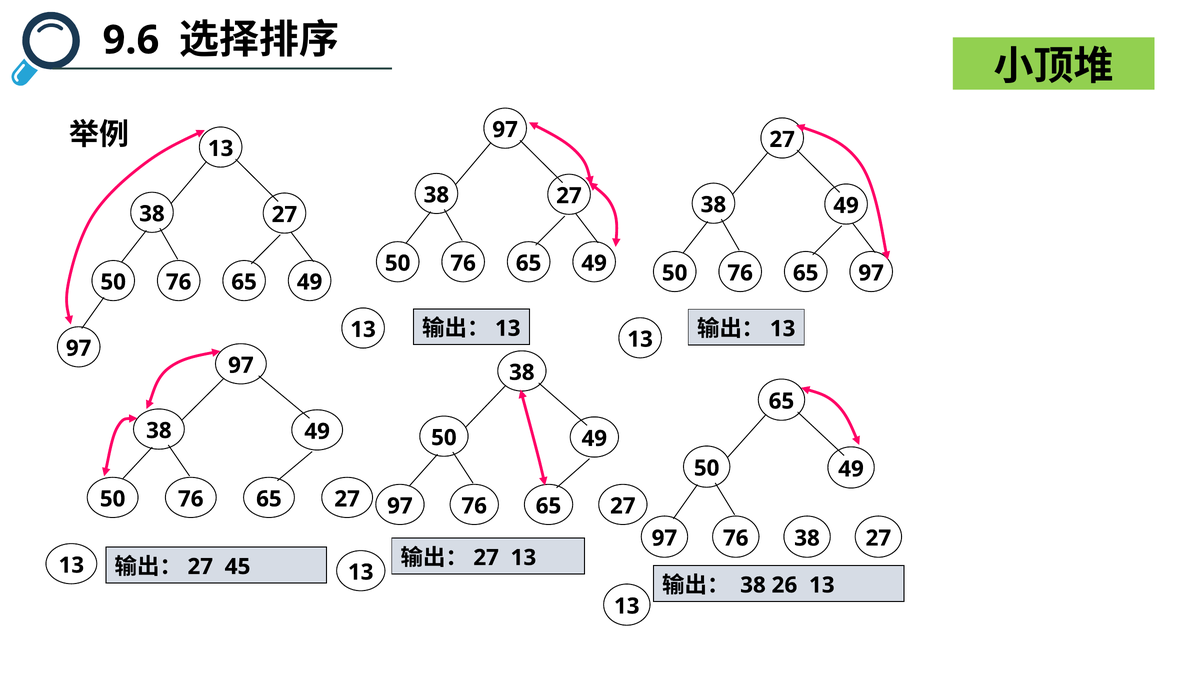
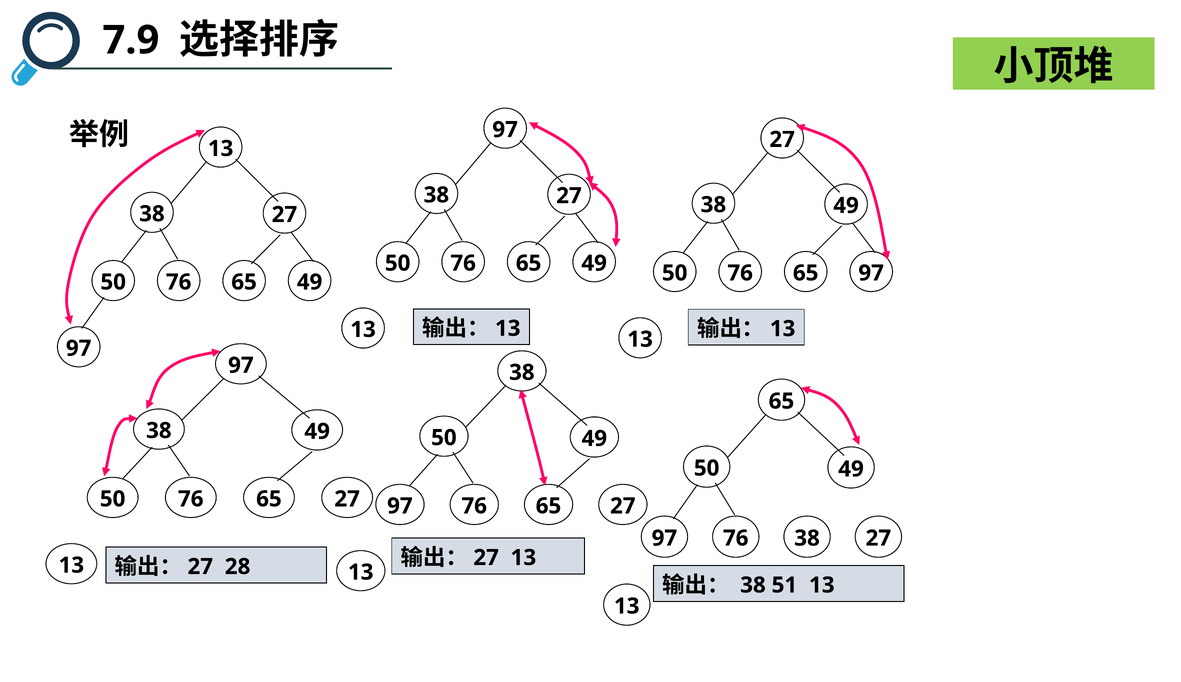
9.6: 9.6 -> 7.9
45: 45 -> 28
26: 26 -> 51
